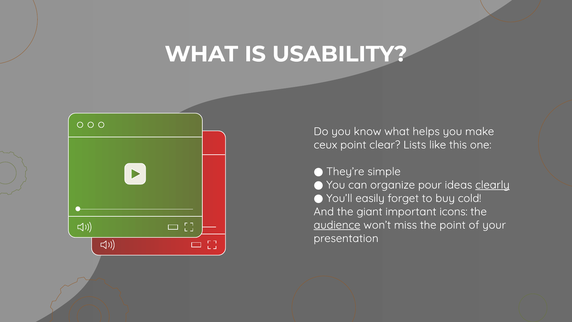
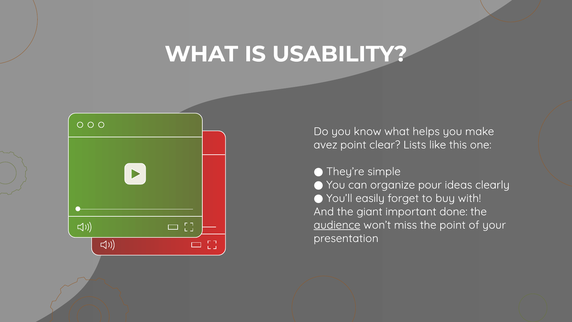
ceux: ceux -> avez
clearly underline: present -> none
cold: cold -> with
icons: icons -> done
